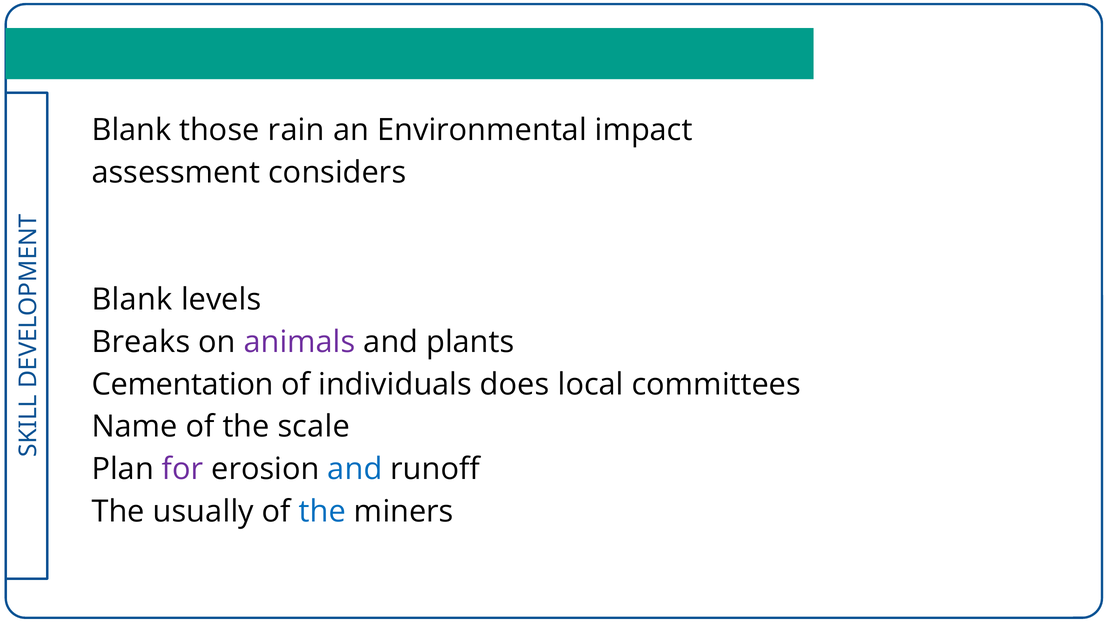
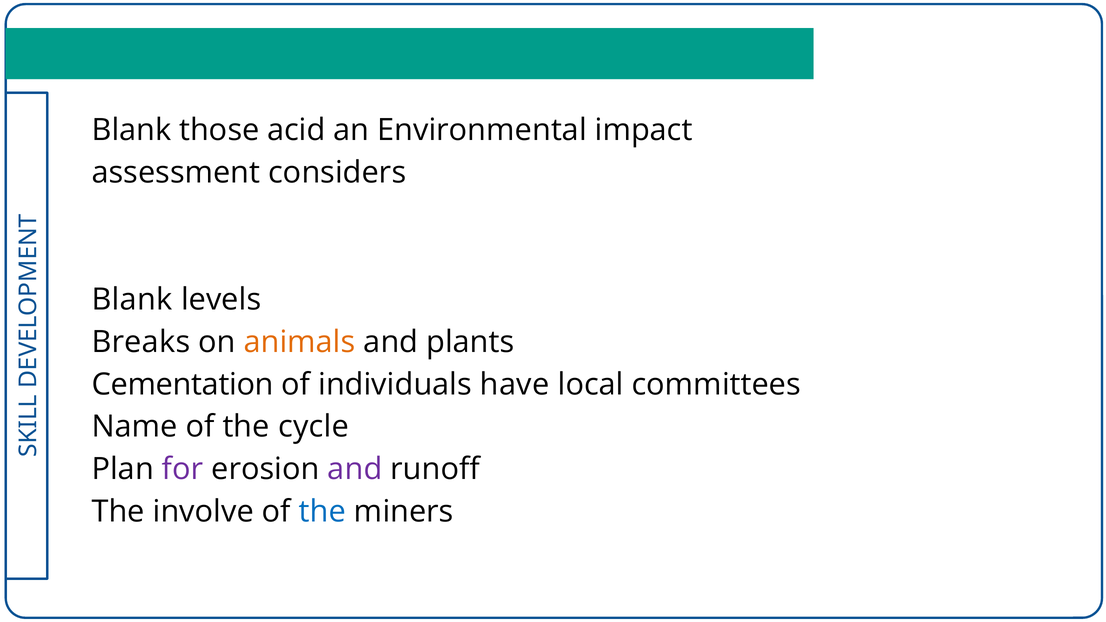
rain: rain -> acid
animals colour: purple -> orange
does: does -> have
scale: scale -> cycle
and at (355, 469) colour: blue -> purple
usually: usually -> involve
